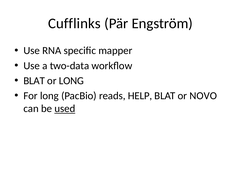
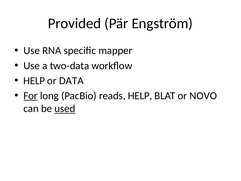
Cufflinks: Cufflinks -> Provided
BLAT at (34, 81): BLAT -> HELP
or LONG: LONG -> DATA
For underline: none -> present
